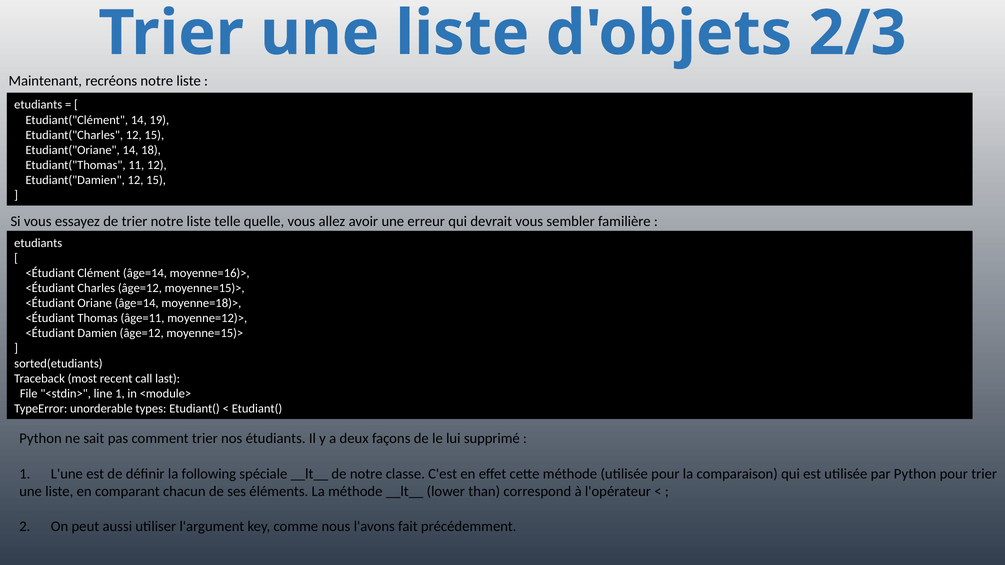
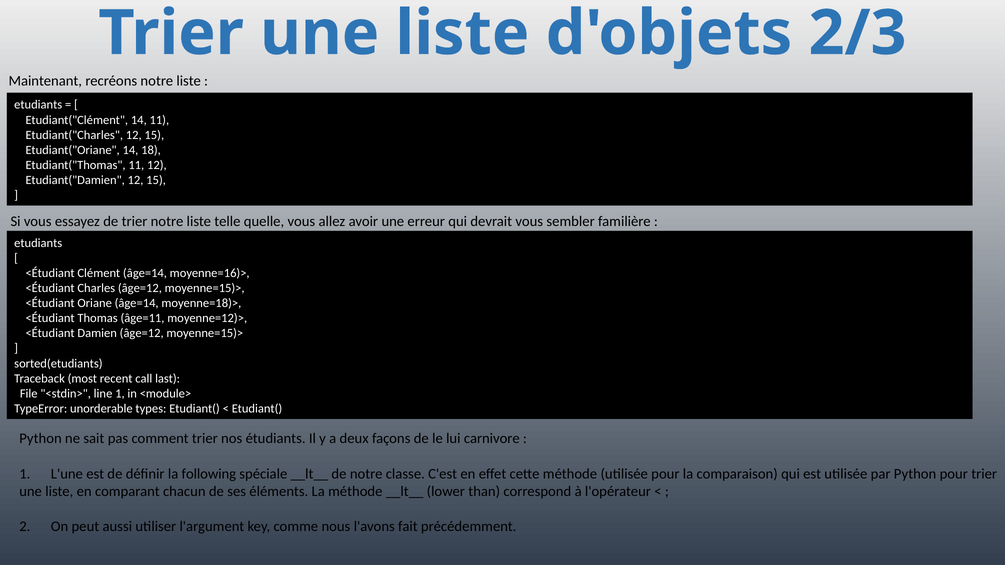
14 19: 19 -> 11
supprimé: supprimé -> carnivore
